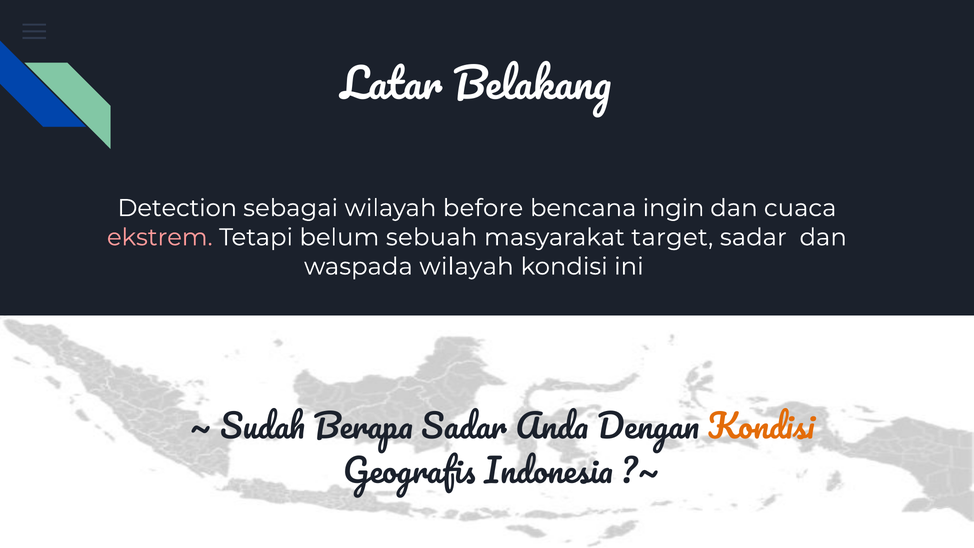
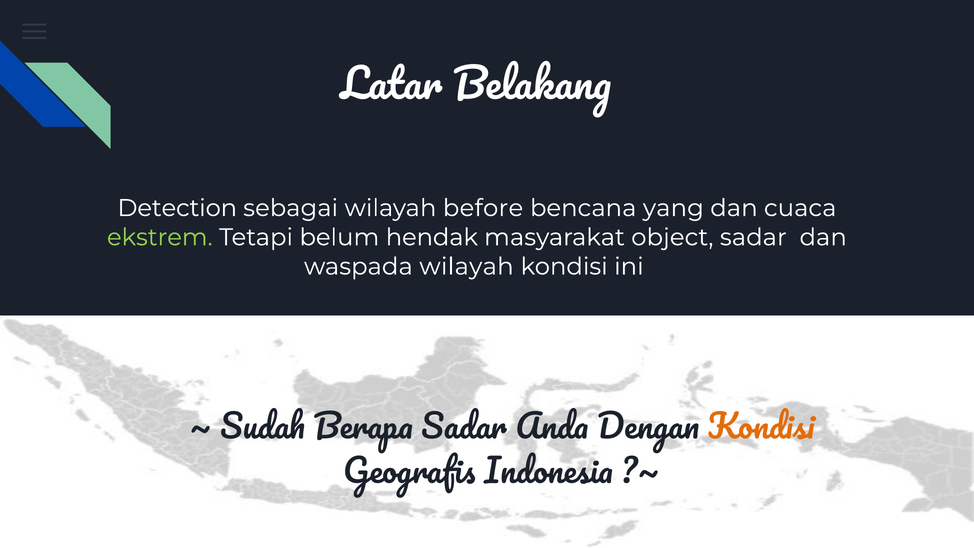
ingin: ingin -> yang
ekstrem colour: pink -> light green
sebuah: sebuah -> hendak
target: target -> object
